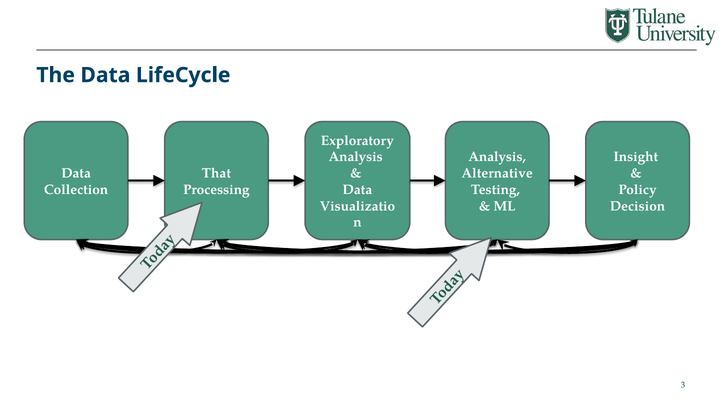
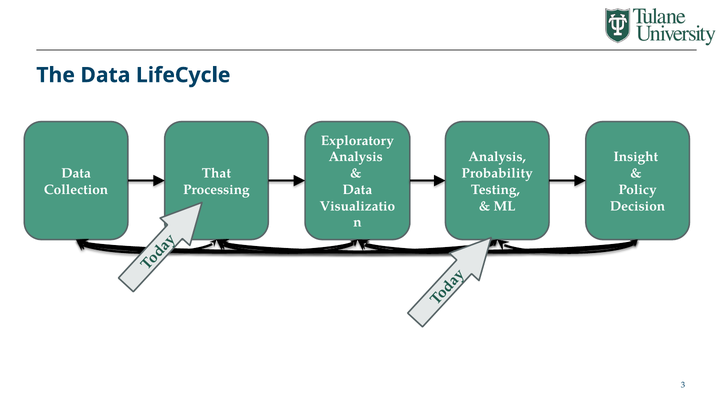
Alternative: Alternative -> Probability
